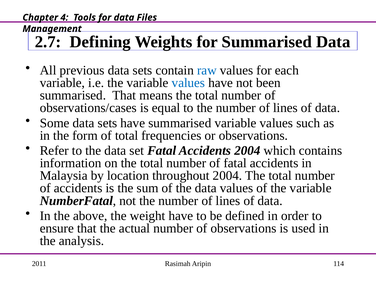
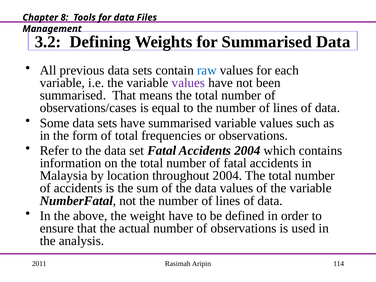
4: 4 -> 8
2.7: 2.7 -> 3.2
values at (188, 83) colour: blue -> purple
